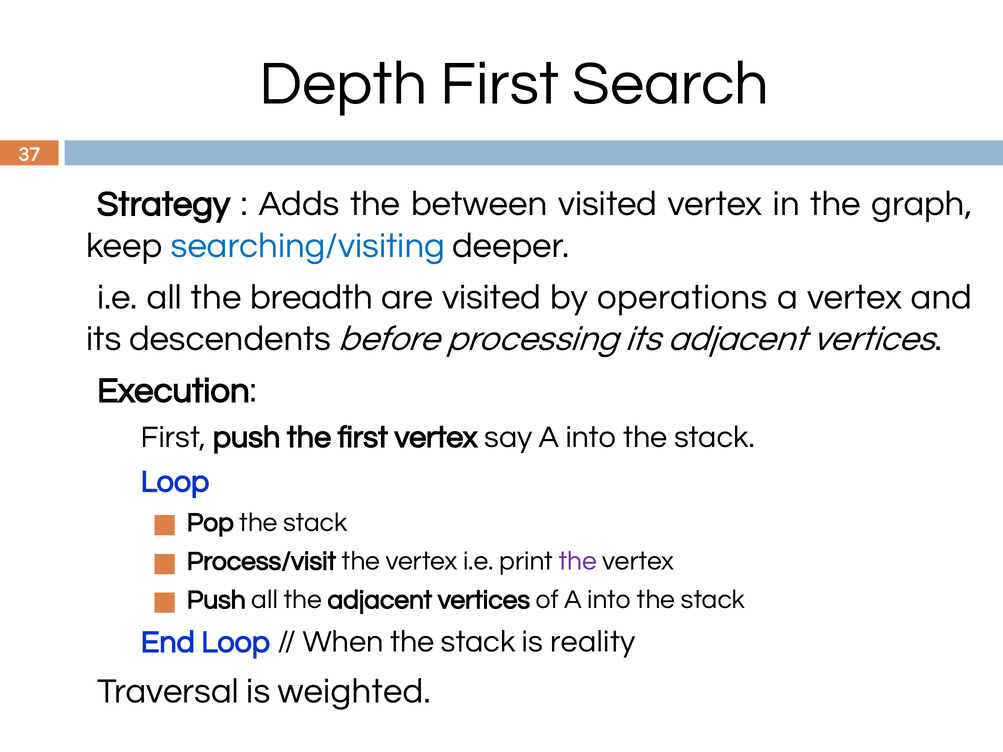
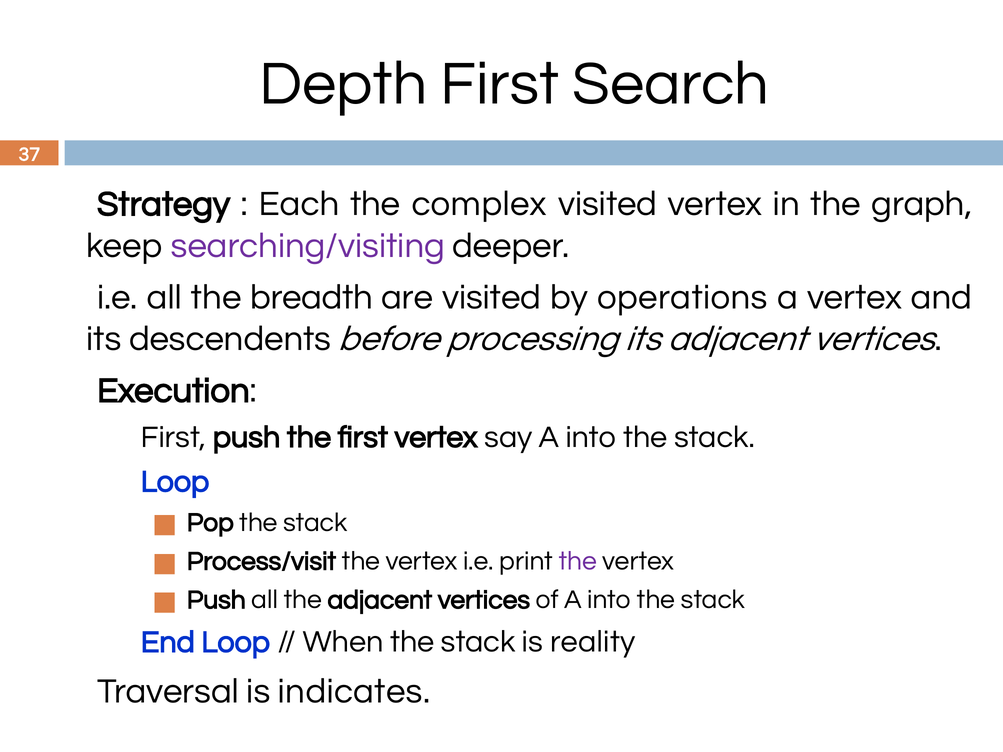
Adds: Adds -> Each
between: between -> complex
searching/visiting colour: blue -> purple
weighted: weighted -> indicates
